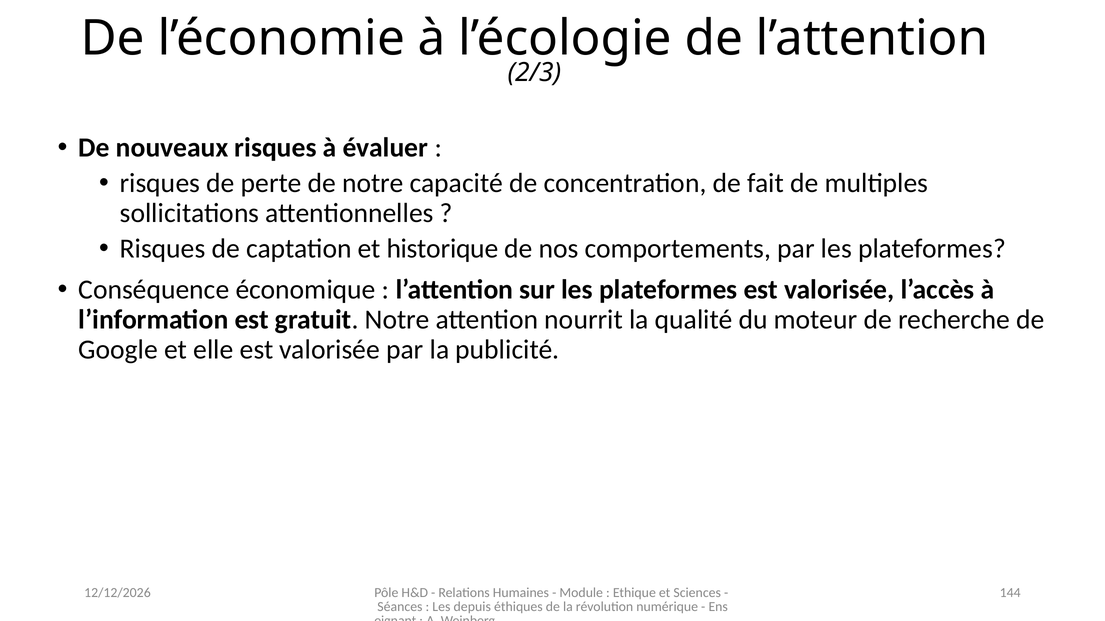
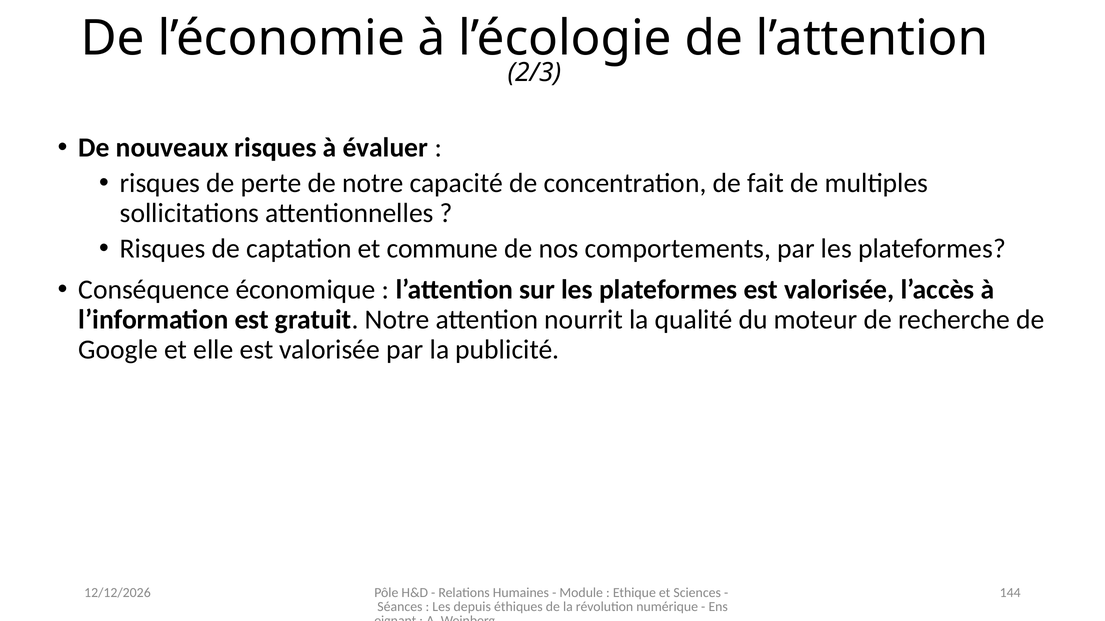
historique: historique -> commune
